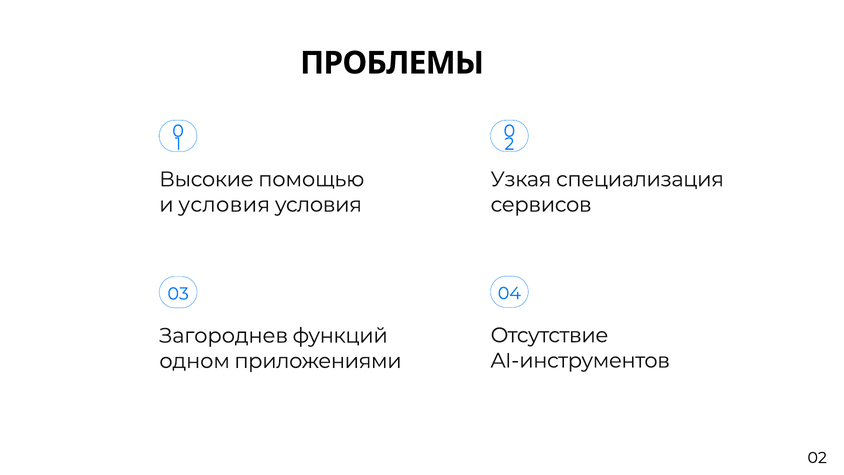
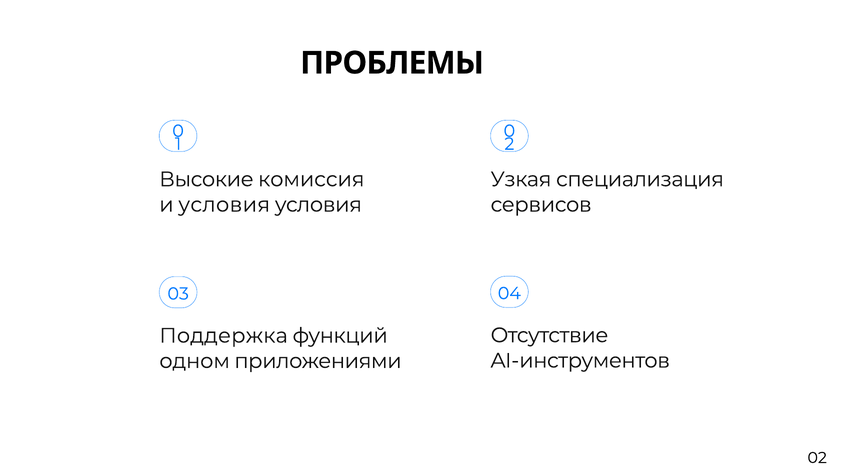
помощью: помощью -> комиссия
Загороднев: Загороднев -> Поддержка
